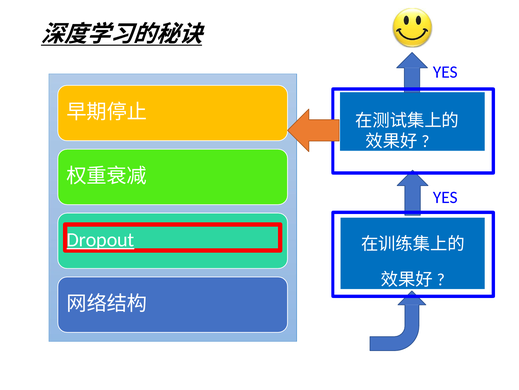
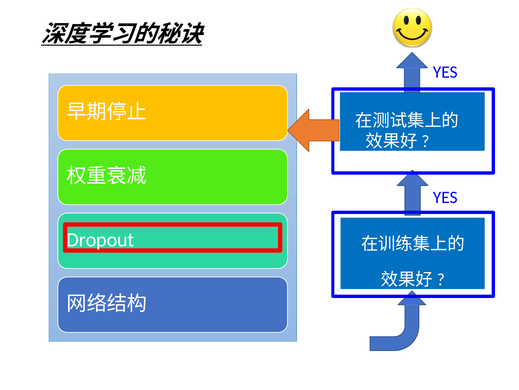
Dropout underline: present -> none
